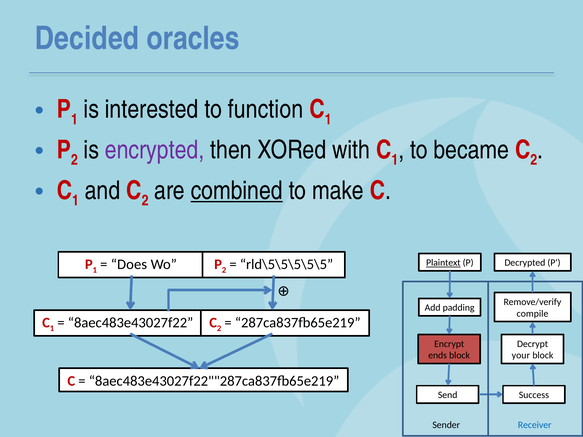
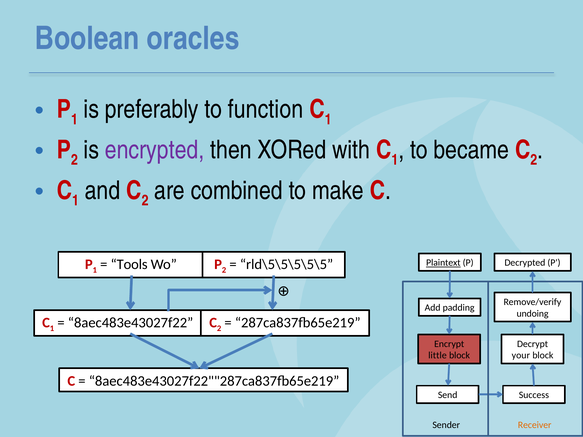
Decided: Decided -> Boolean
interested: interested -> preferably
combined underline: present -> none
Does: Does -> Tools
compile: compile -> undoing
ends: ends -> little
Receiver colour: blue -> orange
